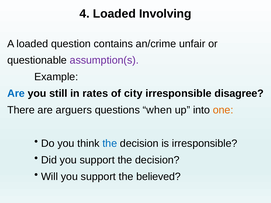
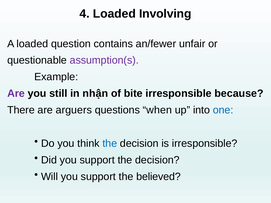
an/crime: an/crime -> an/fewer
Are at (16, 94) colour: blue -> purple
rates: rates -> nhận
city: city -> bite
disagree: disagree -> because
one colour: orange -> blue
